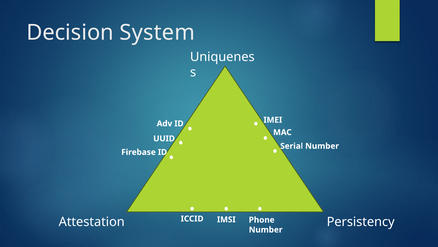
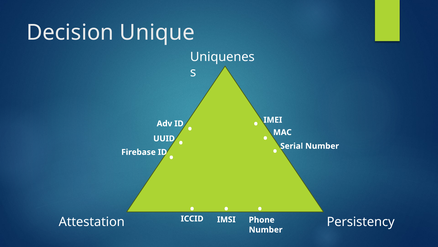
System: System -> Unique
